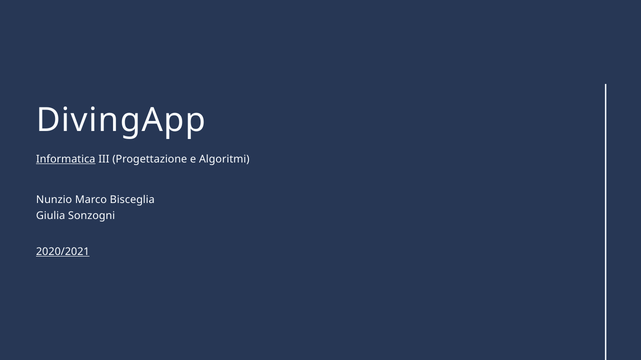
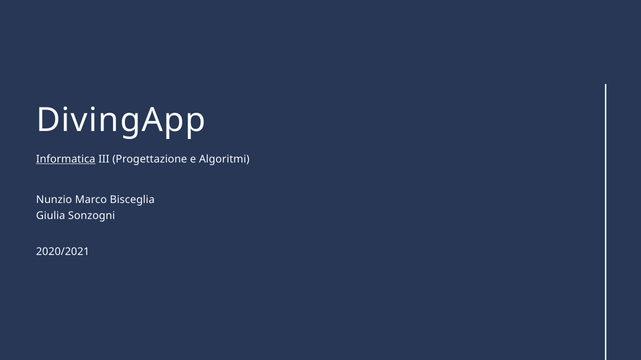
2020/2021 underline: present -> none
